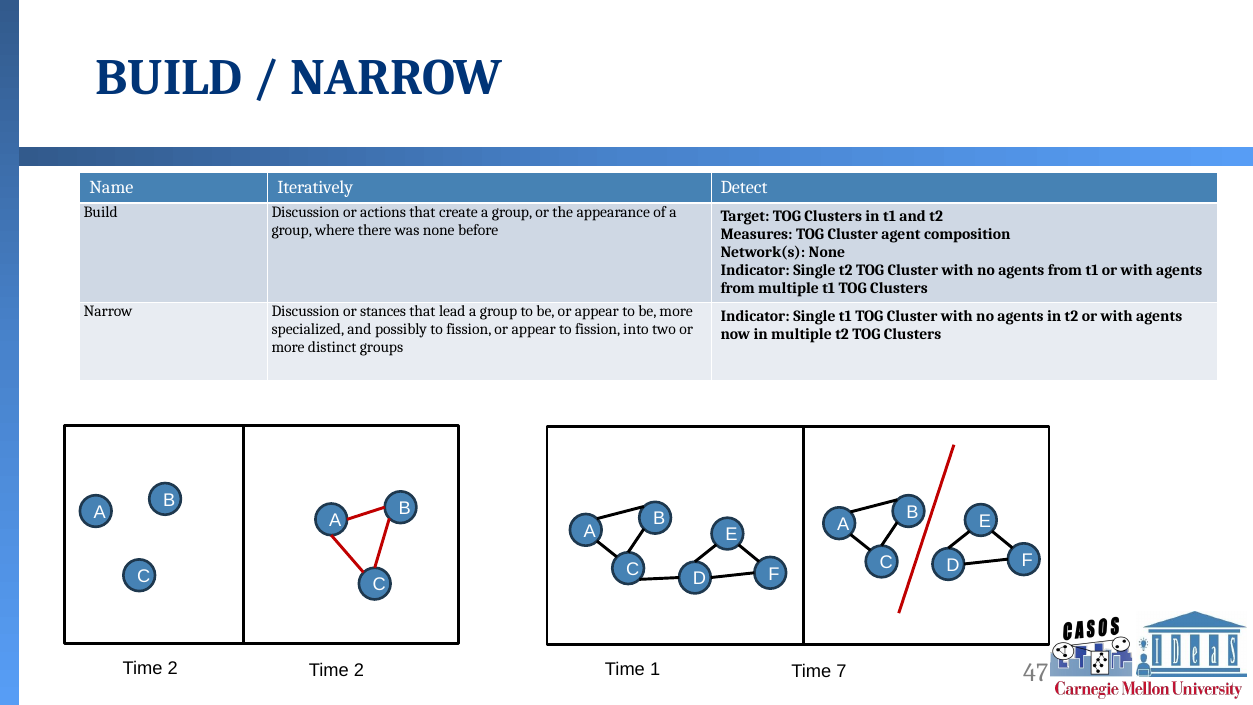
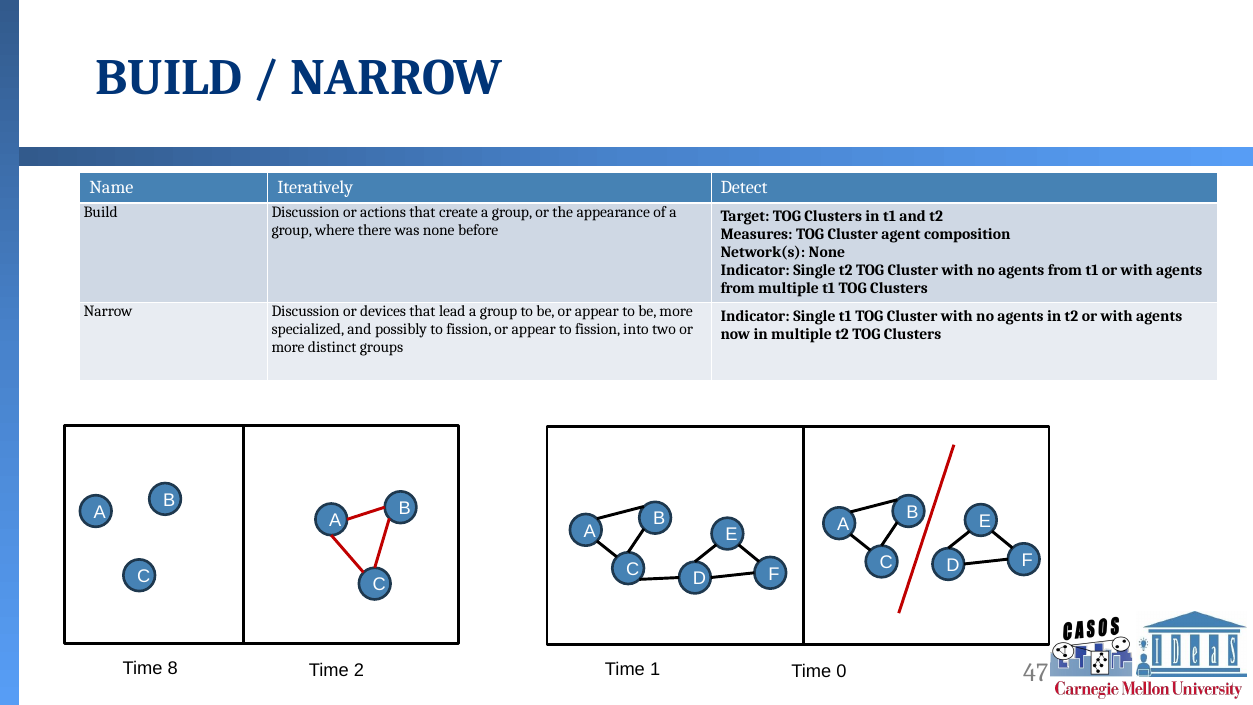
stances: stances -> devices
2 at (173, 668): 2 -> 8
7: 7 -> 0
